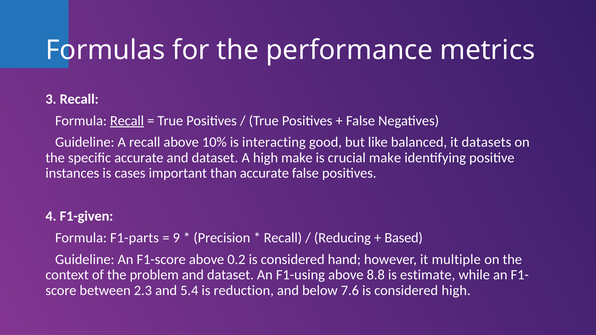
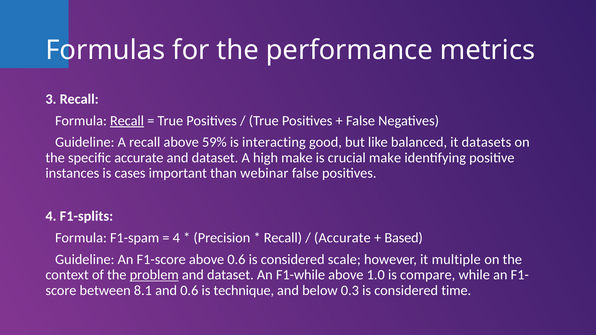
10%: 10% -> 59%
than accurate: accurate -> webinar
F1-given: F1-given -> F1-splits
F1-parts: F1-parts -> F1-spam
9 at (176, 238): 9 -> 4
Reducing at (342, 238): Reducing -> Accurate
above 0.2: 0.2 -> 0.6
hand: hand -> scale
problem underline: none -> present
F1-using: F1-using -> F1-while
8.8: 8.8 -> 1.0
estimate: estimate -> compare
2.3: 2.3 -> 8.1
and 5.4: 5.4 -> 0.6
reduction: reduction -> technique
7.6: 7.6 -> 0.3
considered high: high -> time
